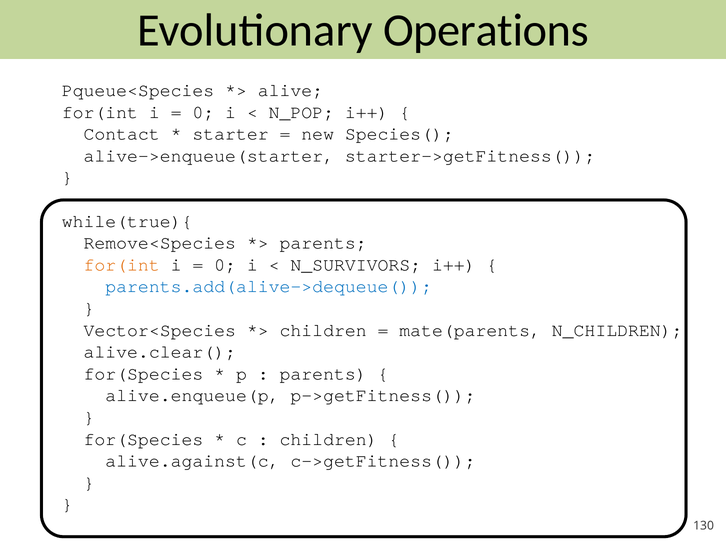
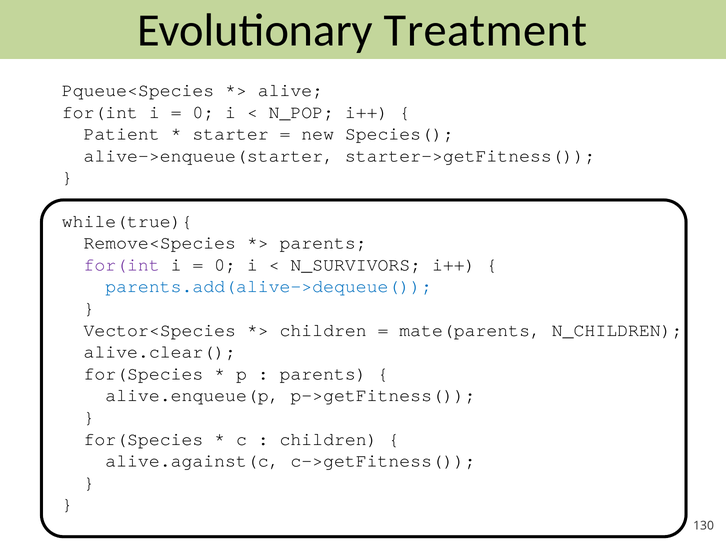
Operations: Operations -> Treatment
Contact: Contact -> Patient
for(int at (122, 264) colour: orange -> purple
